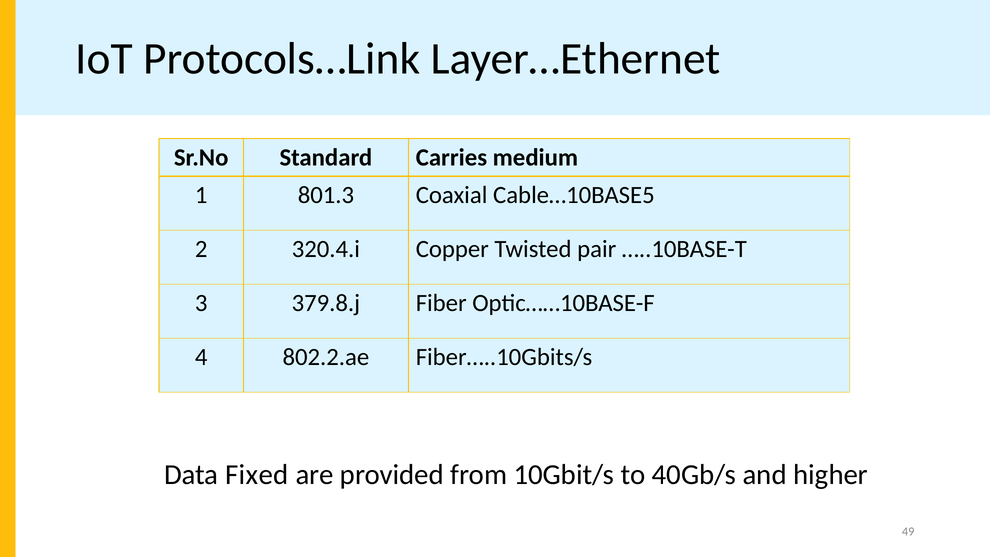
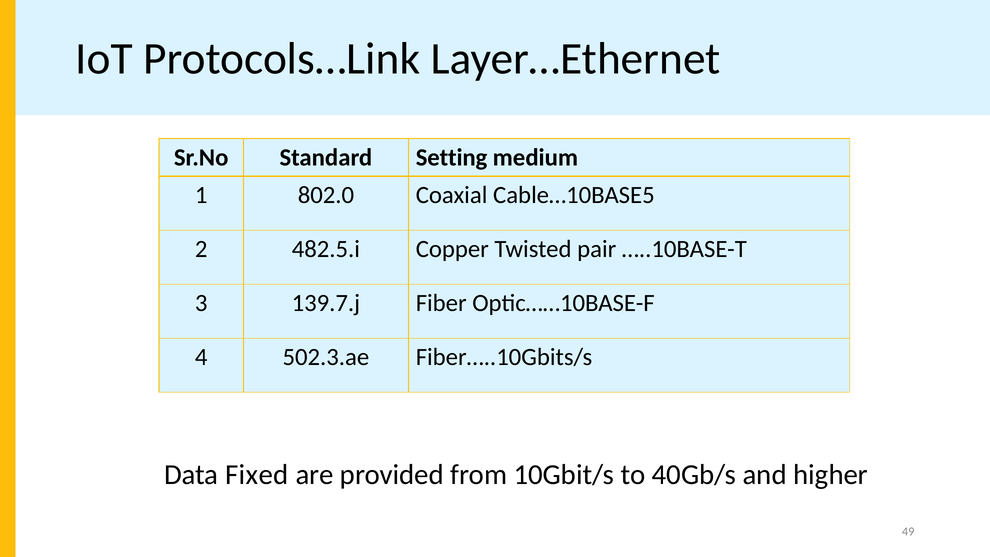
Carries: Carries -> Setting
801.3: 801.3 -> 802.0
320.4.i: 320.4.i -> 482.5.i
379.8.j: 379.8.j -> 139.7.j
802.2.ae: 802.2.ae -> 502.3.ae
